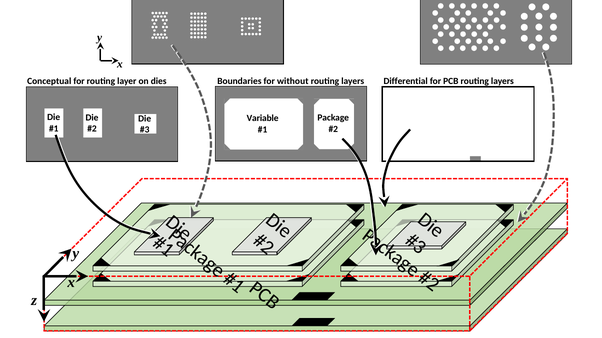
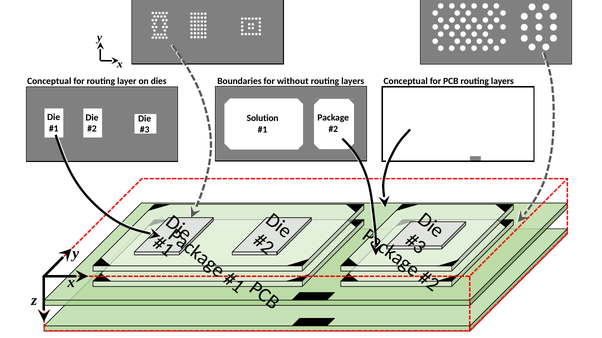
layers Differential: Differential -> Conceptual
Variable: Variable -> Solution
